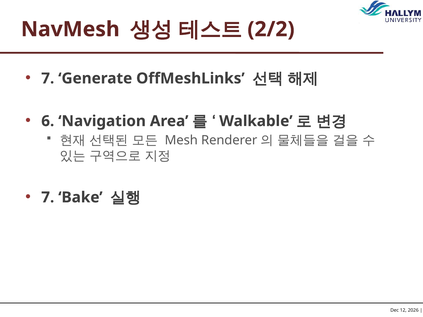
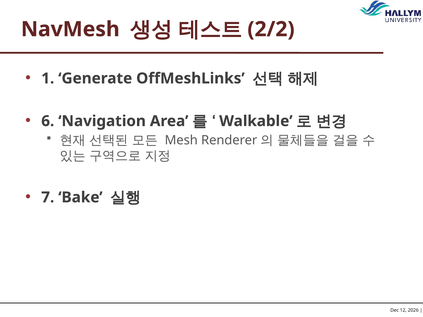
7 at (48, 78): 7 -> 1
